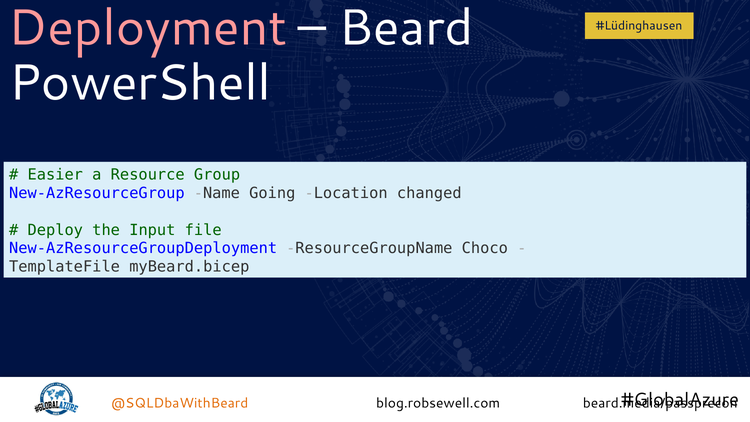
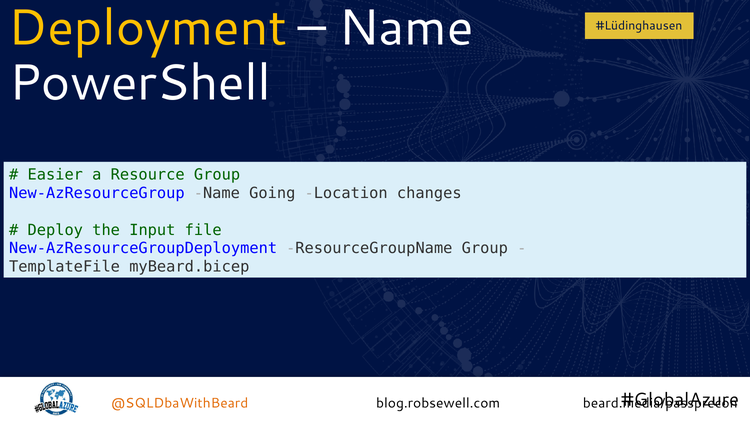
Deployment colour: pink -> yellow
Beard at (406, 28): Beard -> Name
changed: changed -> changes
ResourceGroupName Choco: Choco -> Group
